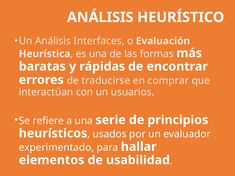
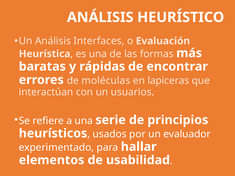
traducirse: traducirse -> moléculas
comprar: comprar -> lapiceras
